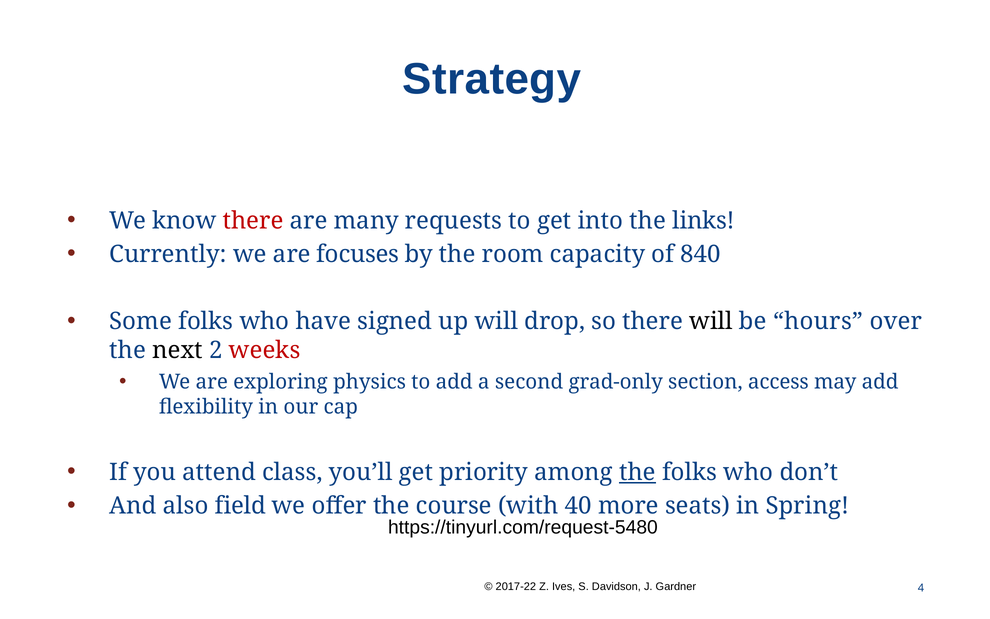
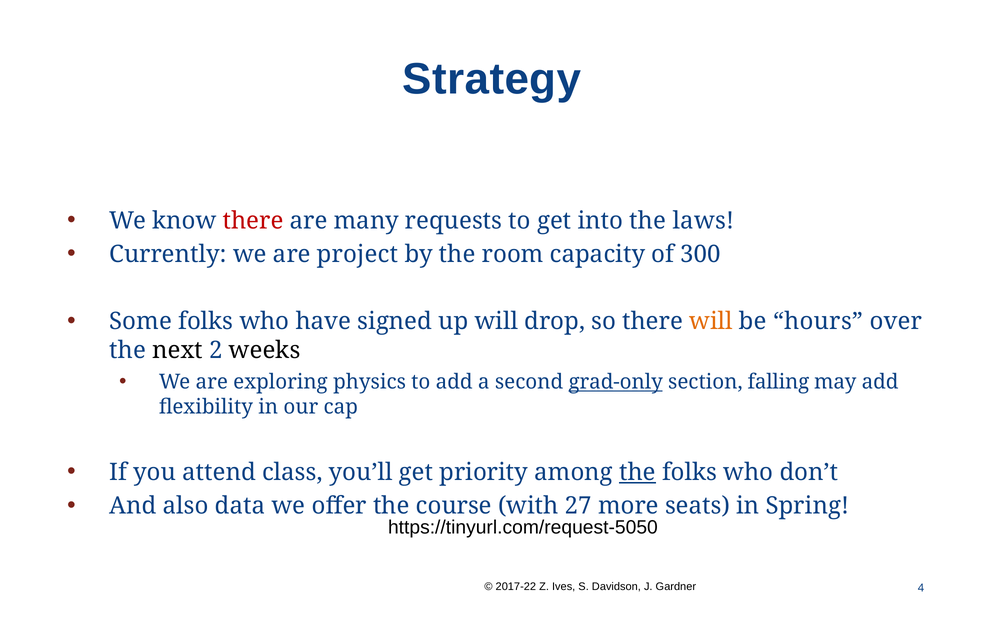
links: links -> laws
focuses: focuses -> project
840: 840 -> 300
will at (711, 321) colour: black -> orange
weeks colour: red -> black
grad-only underline: none -> present
access: access -> falling
field: field -> data
40: 40 -> 27
https://tinyurl.com/request-5480: https://tinyurl.com/request-5480 -> https://tinyurl.com/request-5050
